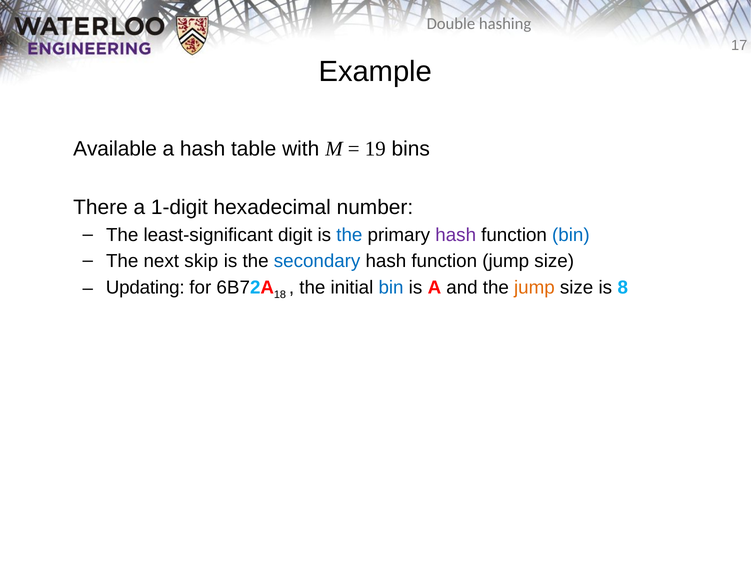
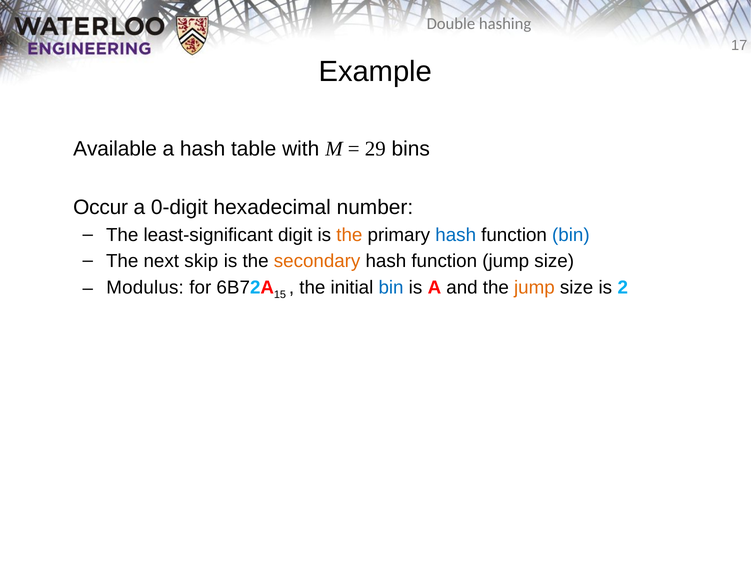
19: 19 -> 29
There: There -> Occur
1-digit: 1-digit -> 0-digit
the at (349, 235) colour: blue -> orange
hash at (456, 235) colour: purple -> blue
secondary colour: blue -> orange
Updating: Updating -> Modulus
18: 18 -> 15
8: 8 -> 2
